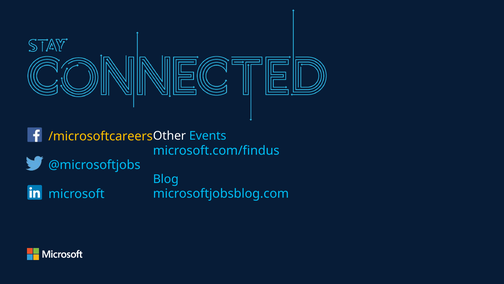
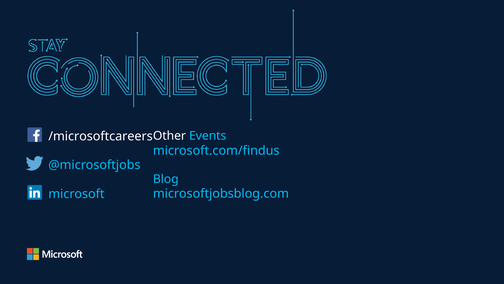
/microsoftcareers colour: yellow -> white
